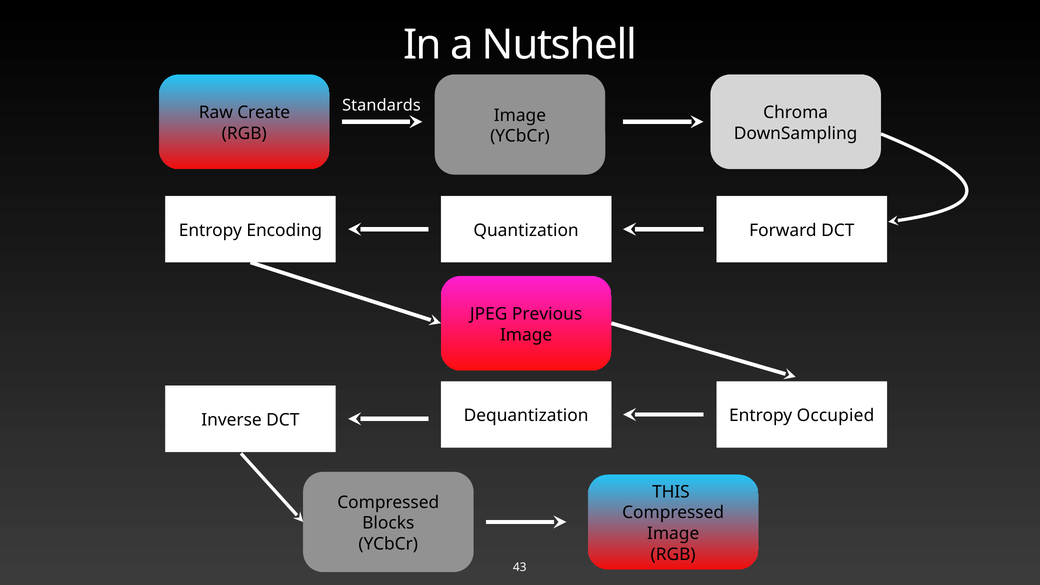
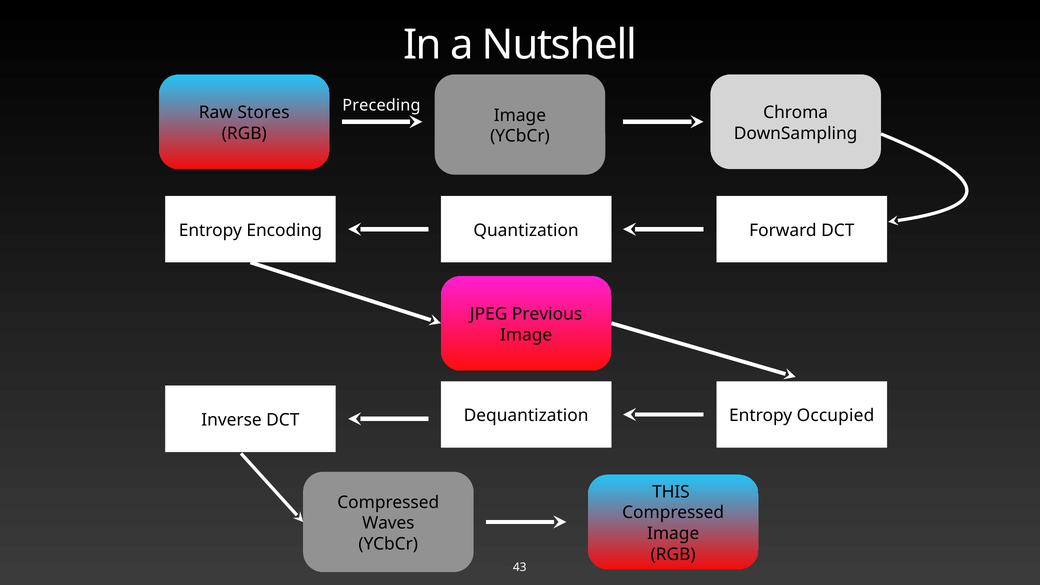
Standards: Standards -> Preceding
Create: Create -> Stores
Blocks: Blocks -> Waves
